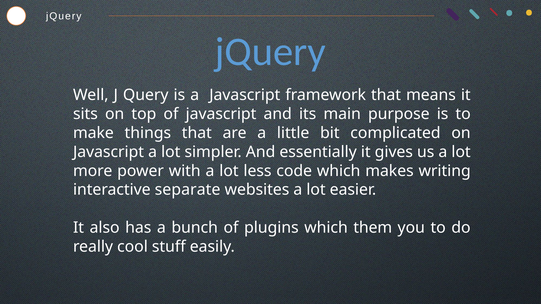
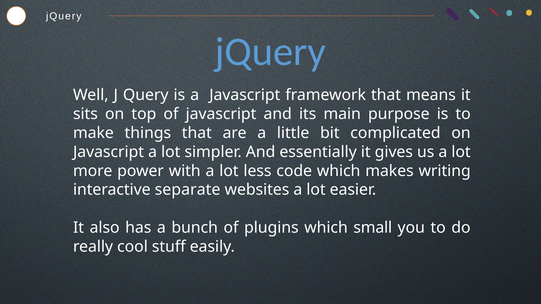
them: them -> small
